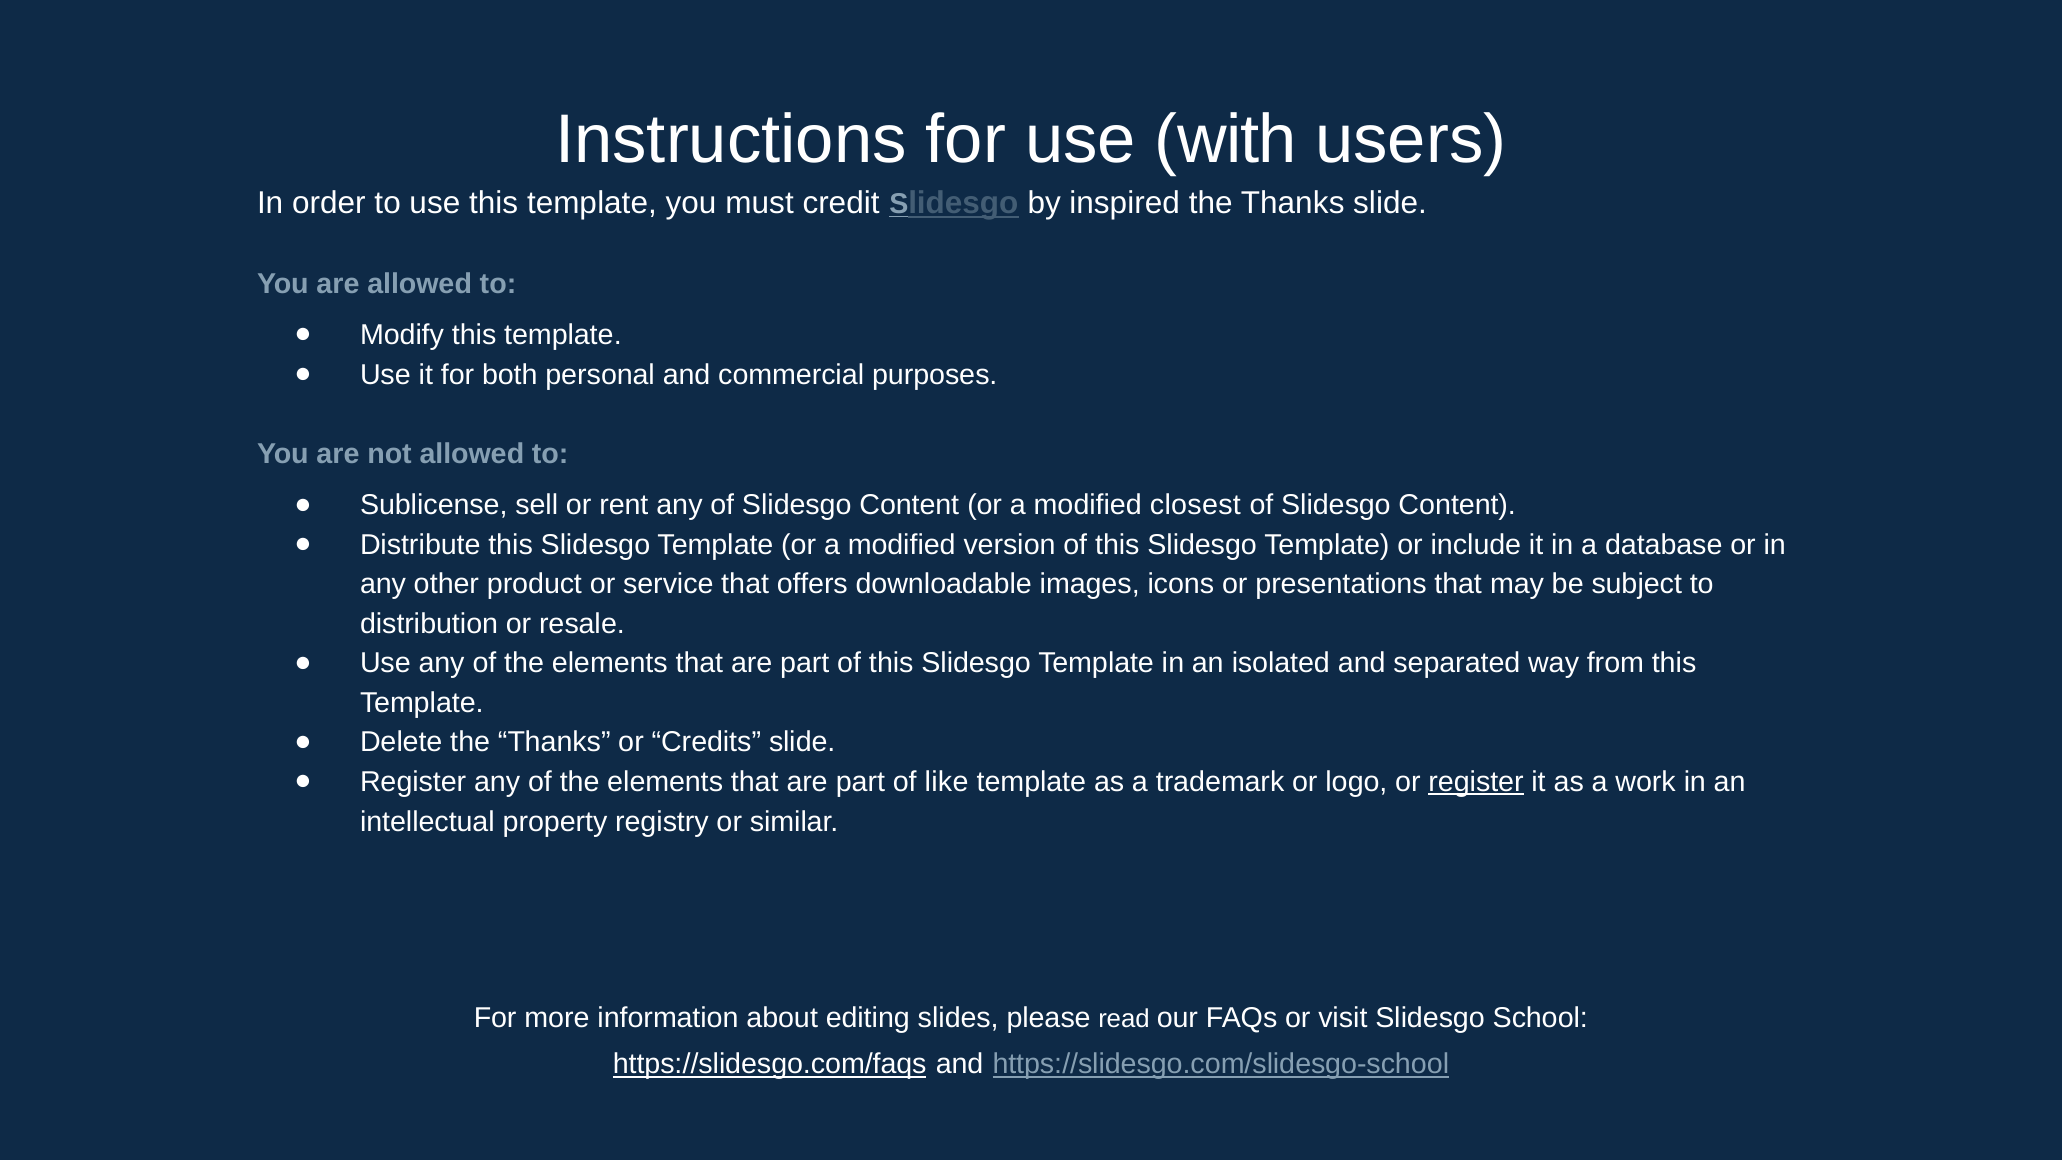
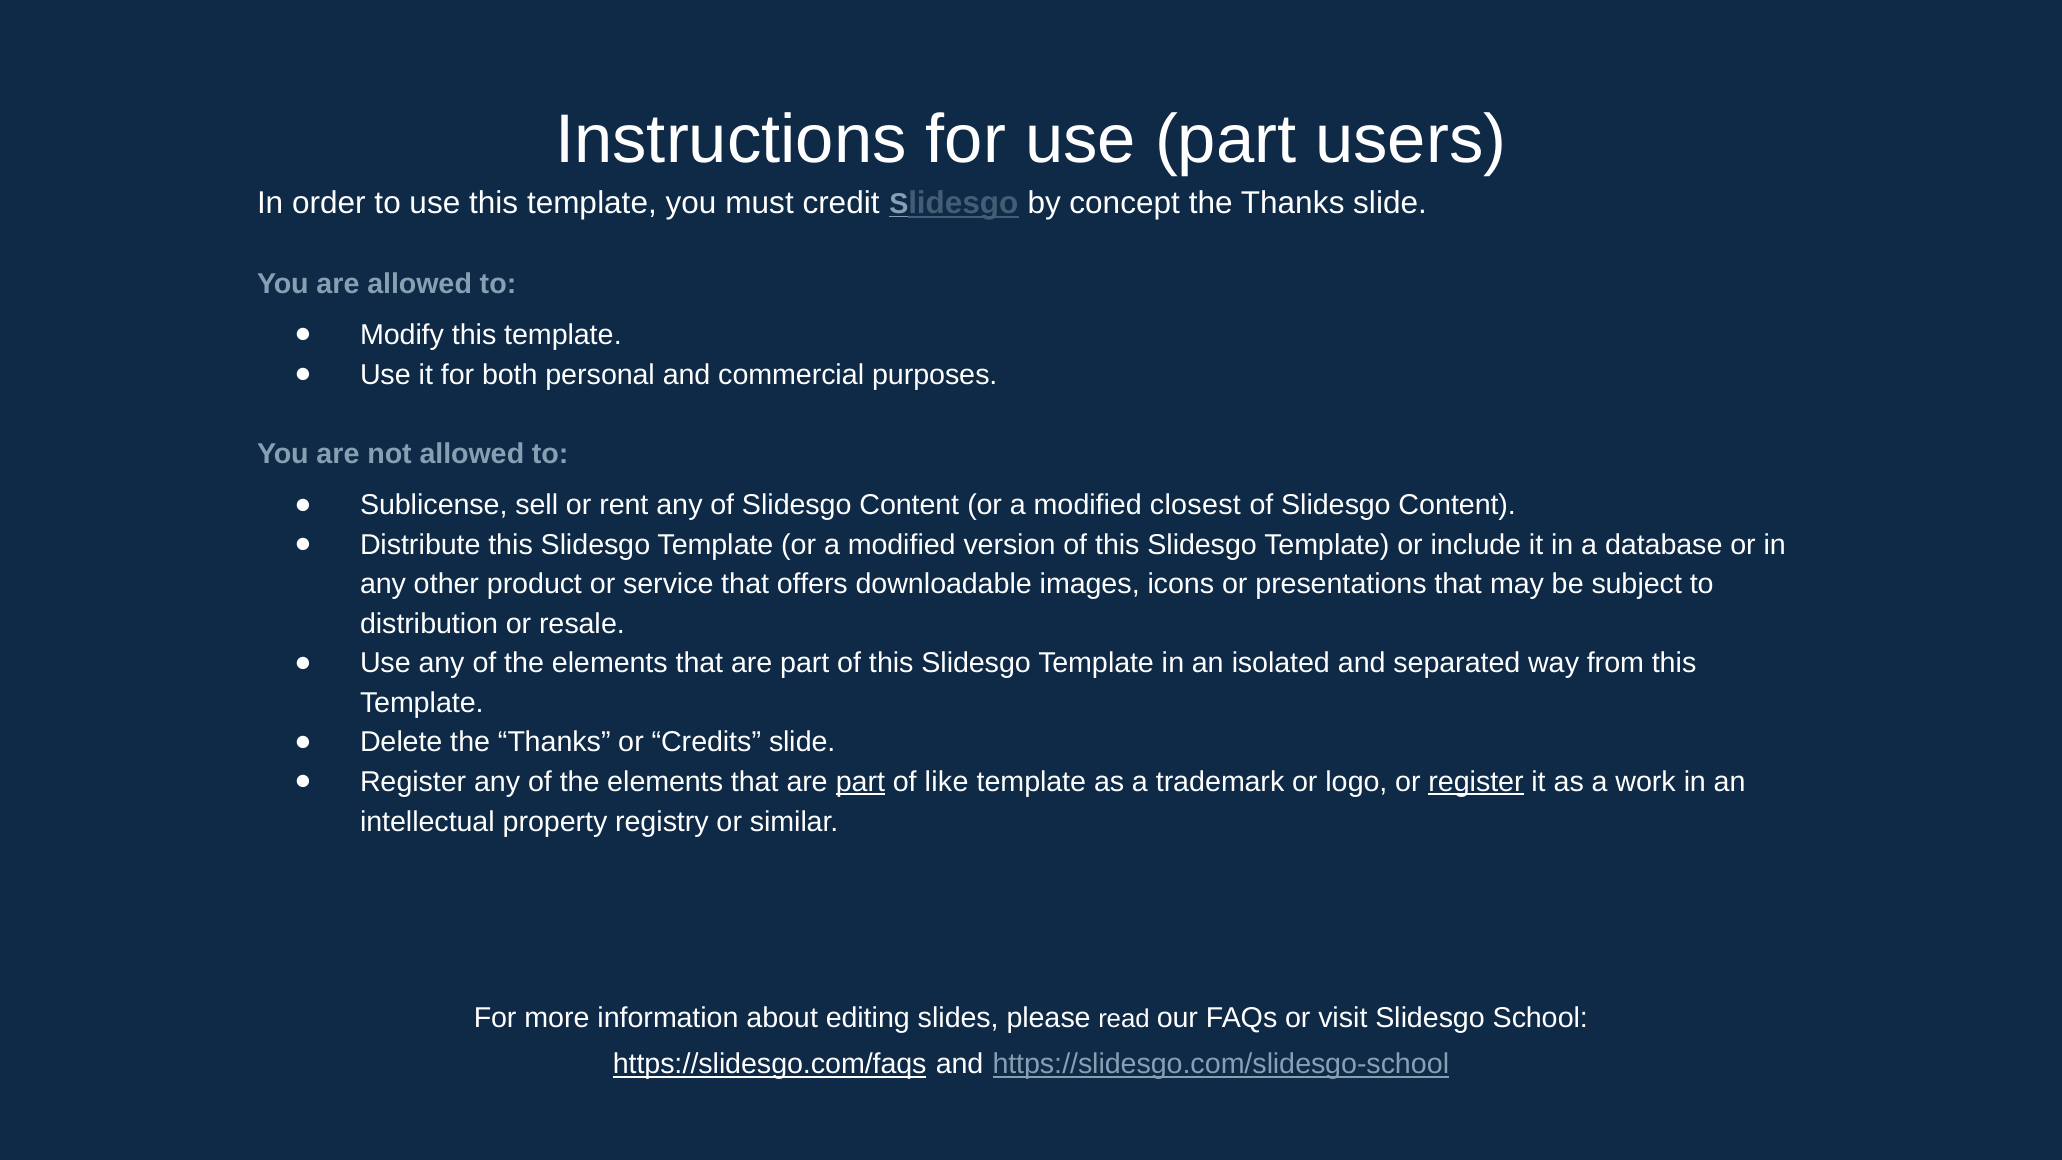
use with: with -> part
inspired: inspired -> concept
part at (860, 782) underline: none -> present
